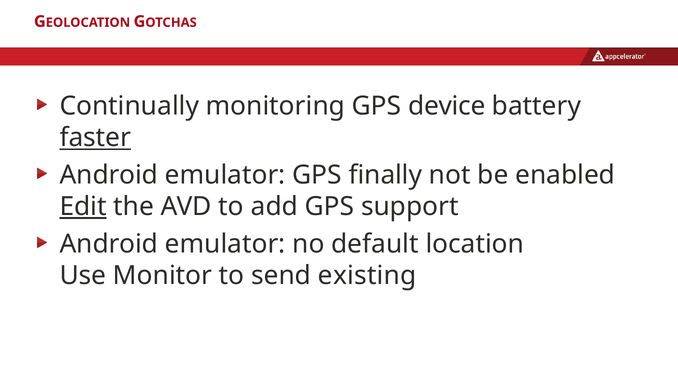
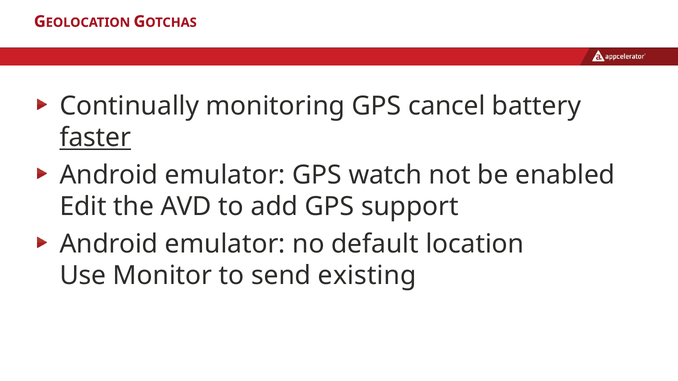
device: device -> cancel
finally: finally -> watch
Edit underline: present -> none
